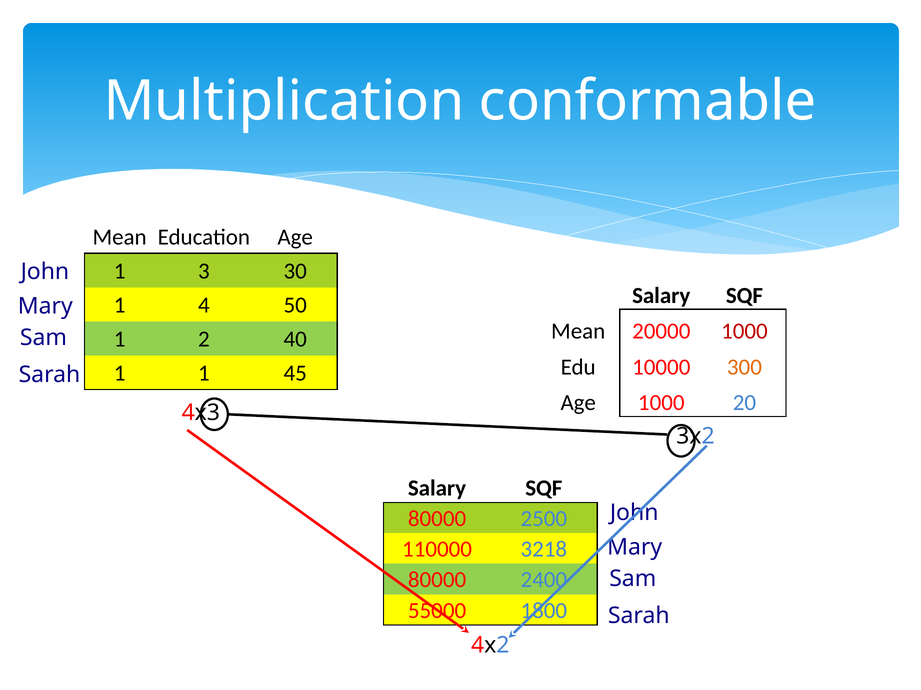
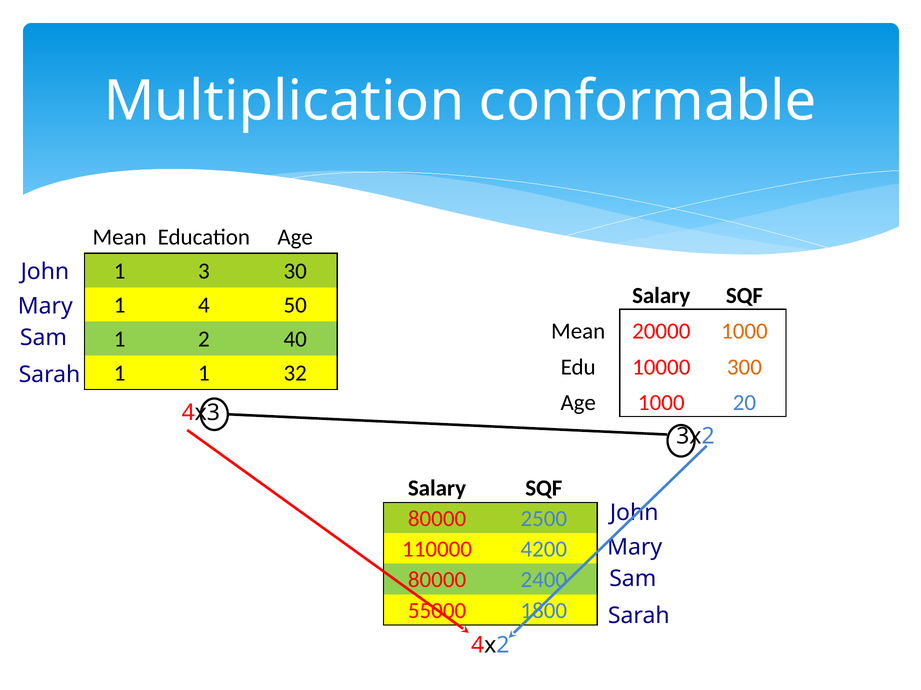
1000 at (744, 332) colour: red -> orange
45: 45 -> 32
3218: 3218 -> 4200
